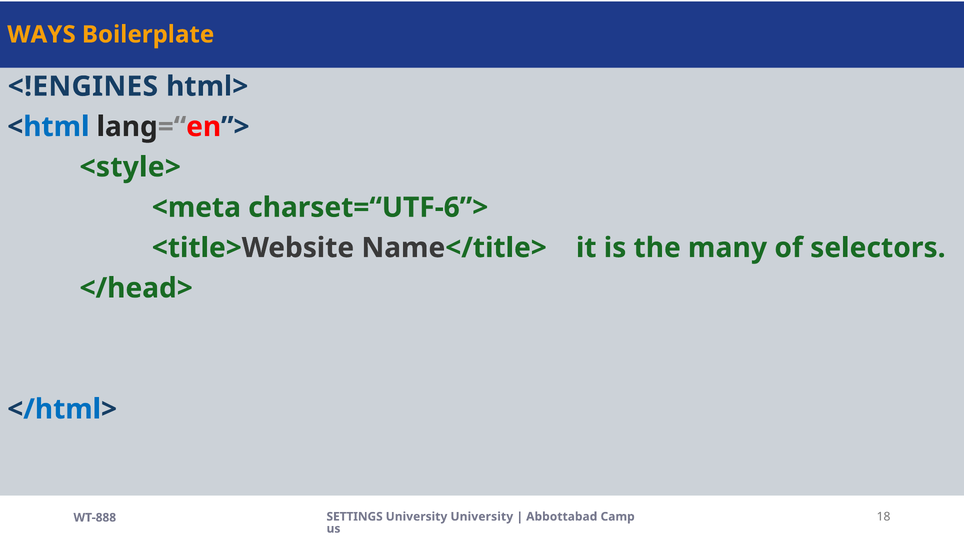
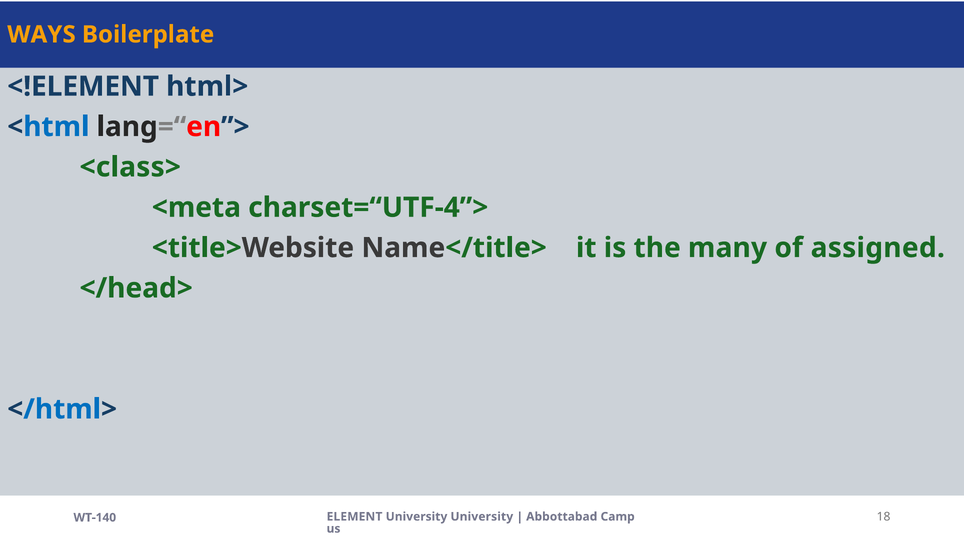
<!ENGINES: <!ENGINES -> <!ELEMENT
<style>: <style> -> <class>
charset=“UTF-6”>: charset=“UTF-6”> -> charset=“UTF-4”>
selectors: selectors -> assigned
SETTINGS: SETTINGS -> ELEMENT
WT-888: WT-888 -> WT-140
